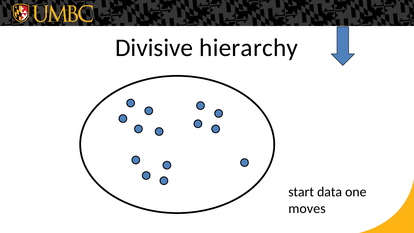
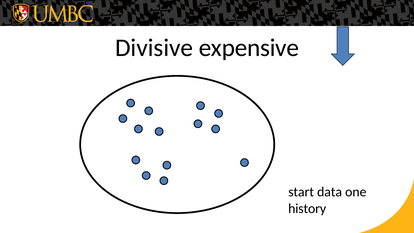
hierarchy: hierarchy -> expensive
moves: moves -> history
